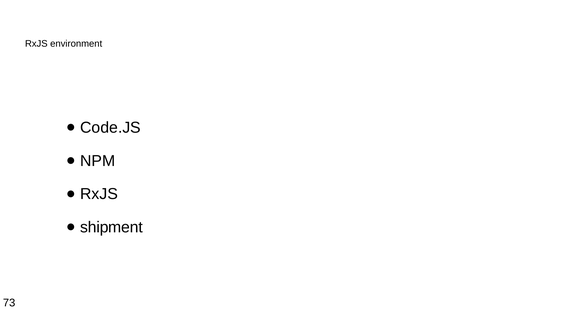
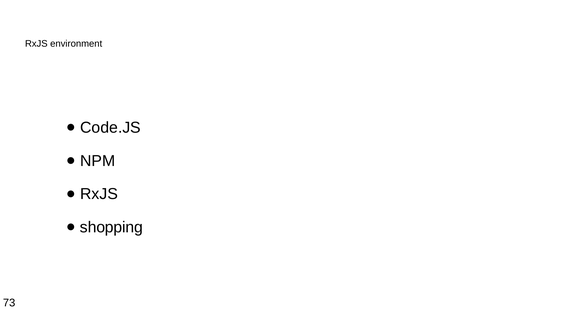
shipment: shipment -> shopping
